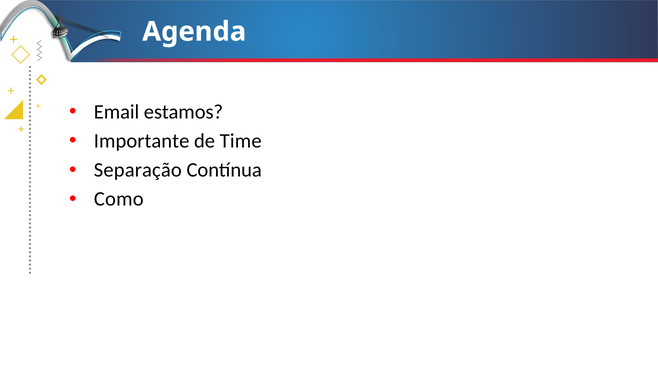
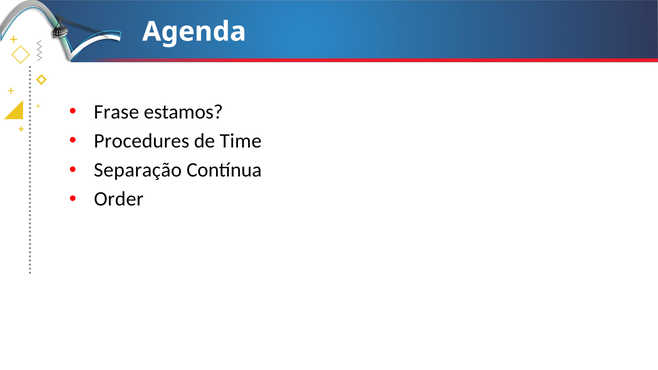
Email: Email -> Frase
Importante: Importante -> Procedures
Como: Como -> Order
